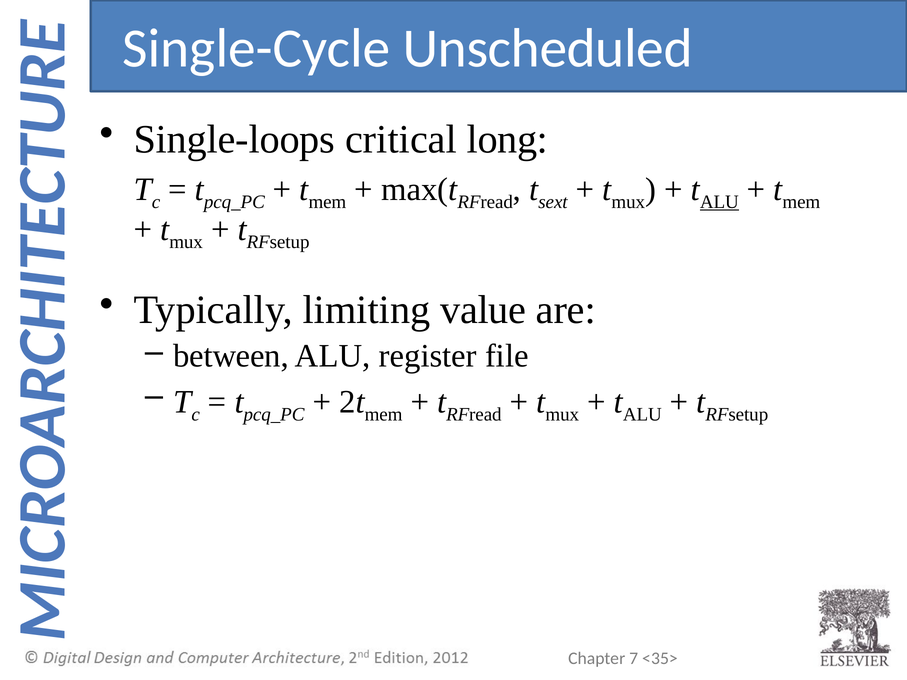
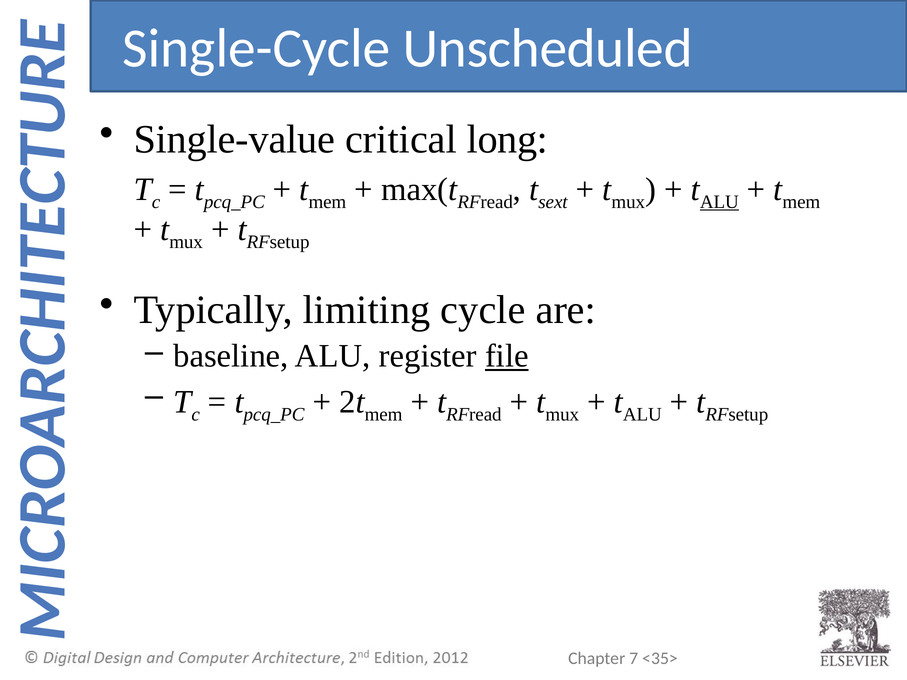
Single-loops: Single-loops -> Single-value
value: value -> cycle
between: between -> baseline
file underline: none -> present
